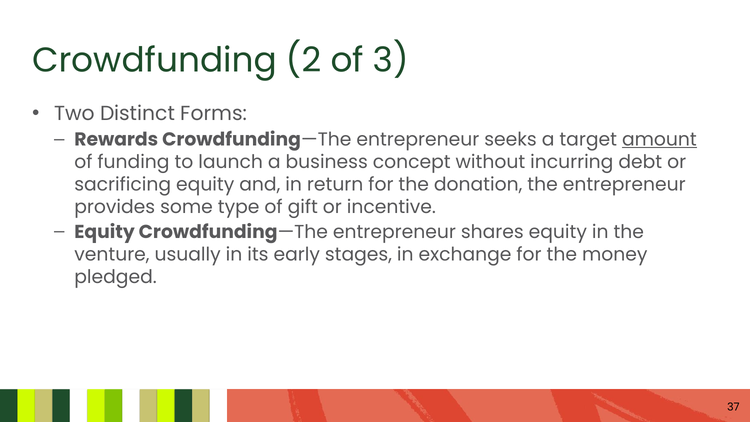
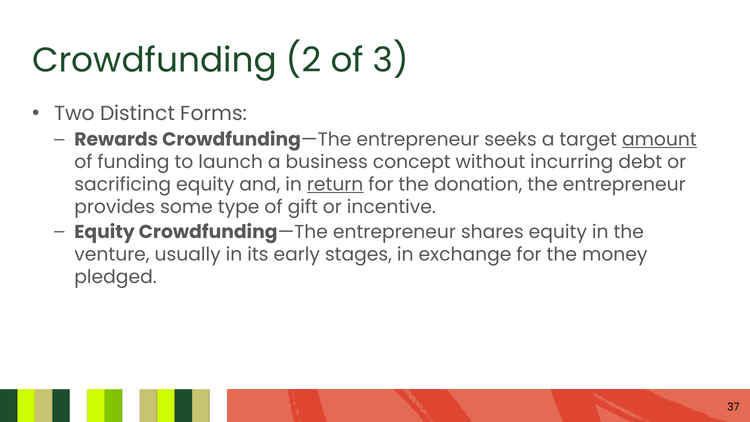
return underline: none -> present
